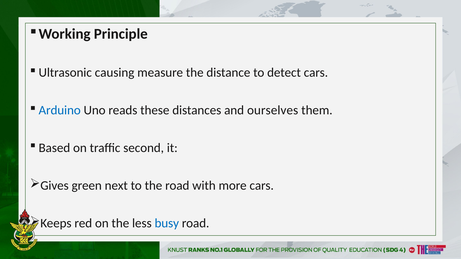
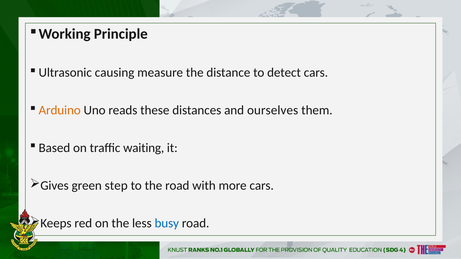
Arduino colour: blue -> orange
second: second -> waiting
next: next -> step
